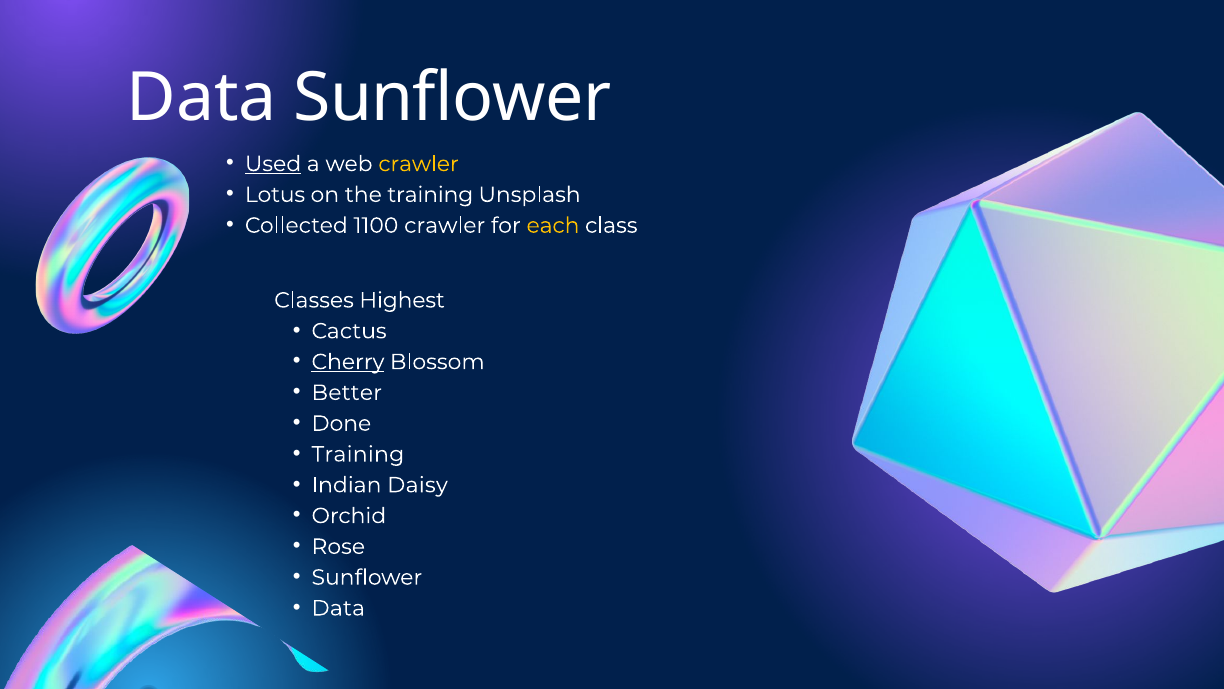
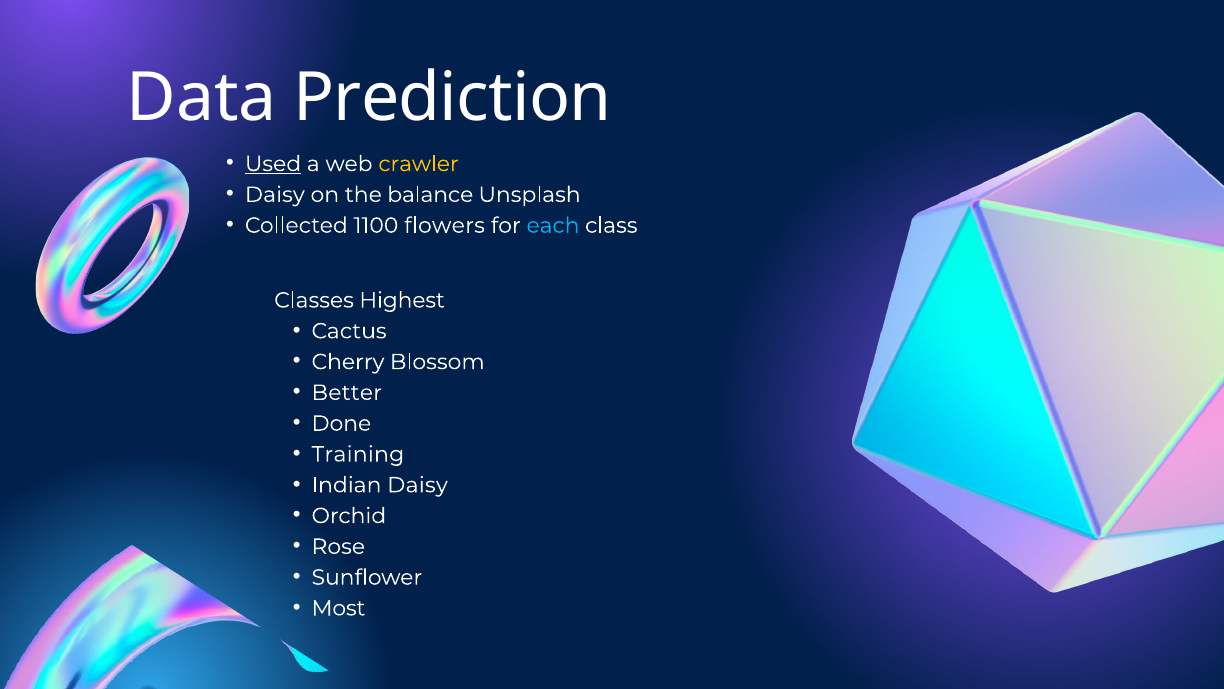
Data Sunflower: Sunflower -> Prediction
Lotus at (275, 195): Lotus -> Daisy
the training: training -> balance
1100 crawler: crawler -> flowers
each colour: yellow -> light blue
Cherry underline: present -> none
Data at (338, 608): Data -> Most
